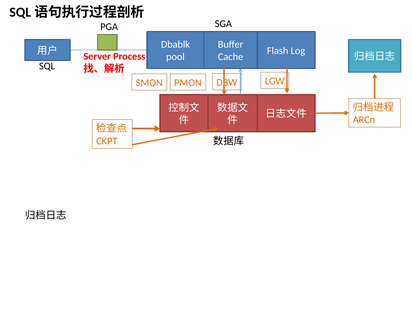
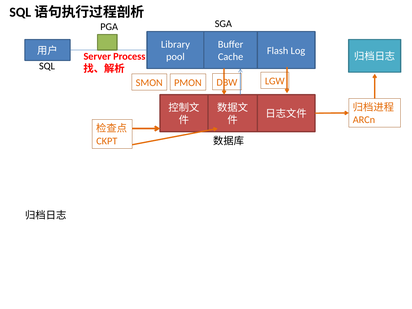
Dbablk: Dbablk -> Library
